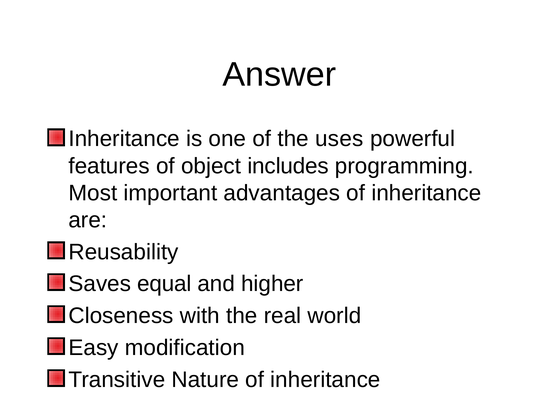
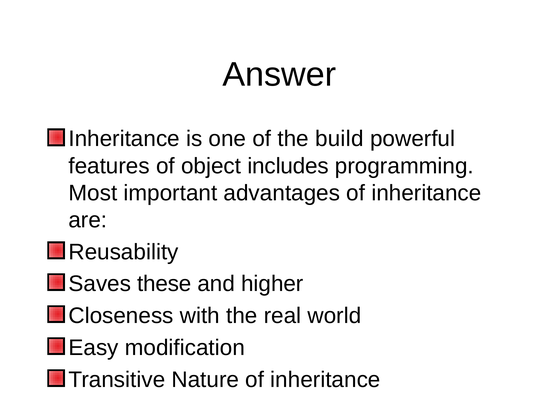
uses: uses -> build
equal: equal -> these
